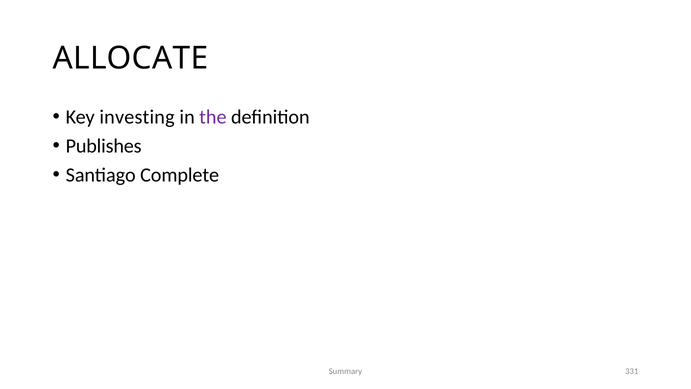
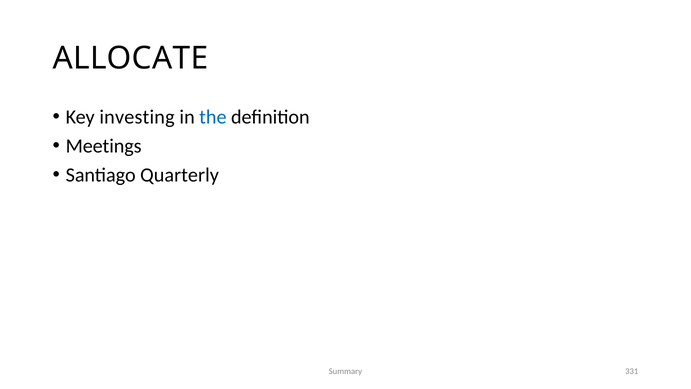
the colour: purple -> blue
Publishes: Publishes -> Meetings
Complete: Complete -> Quarterly
